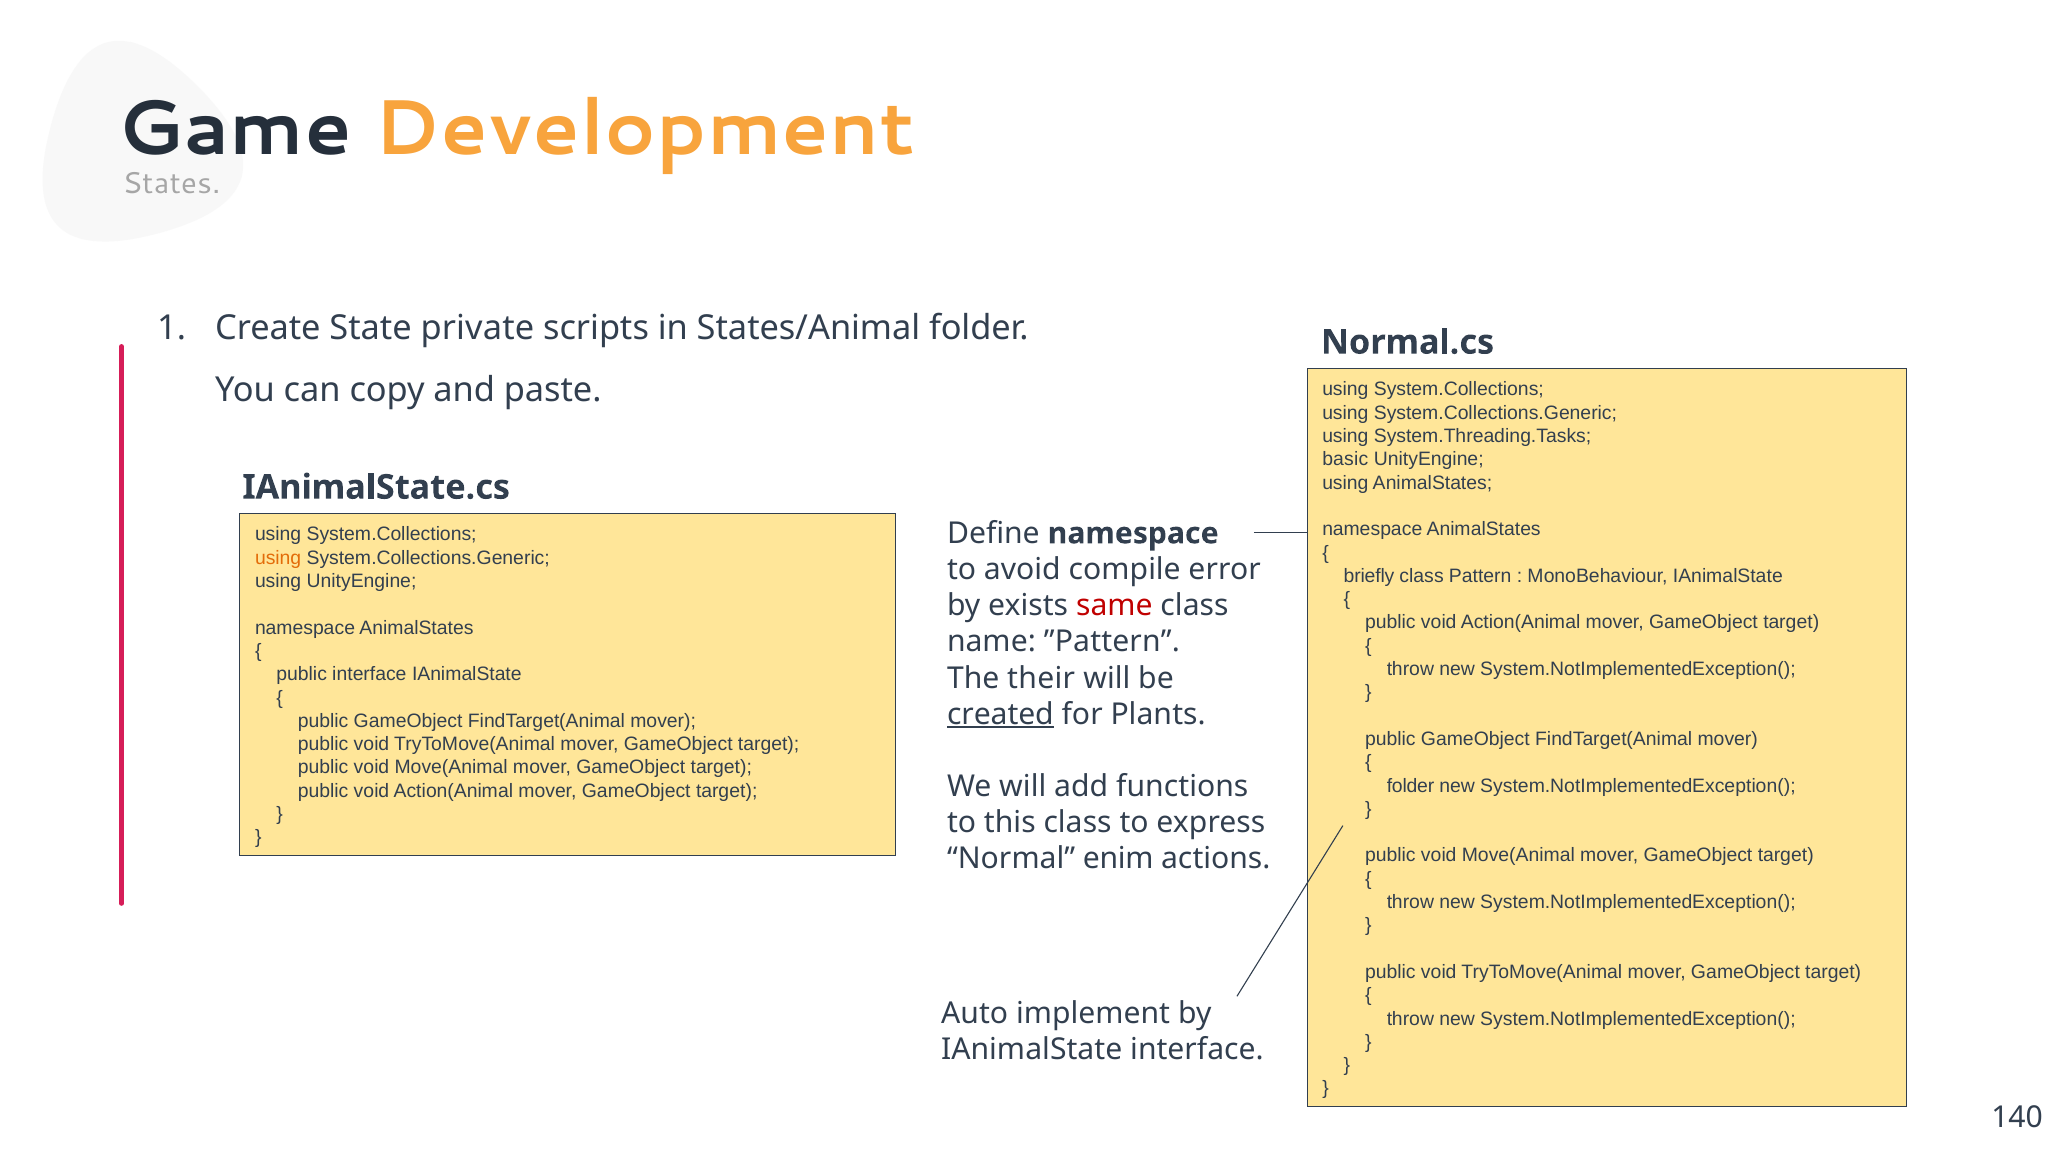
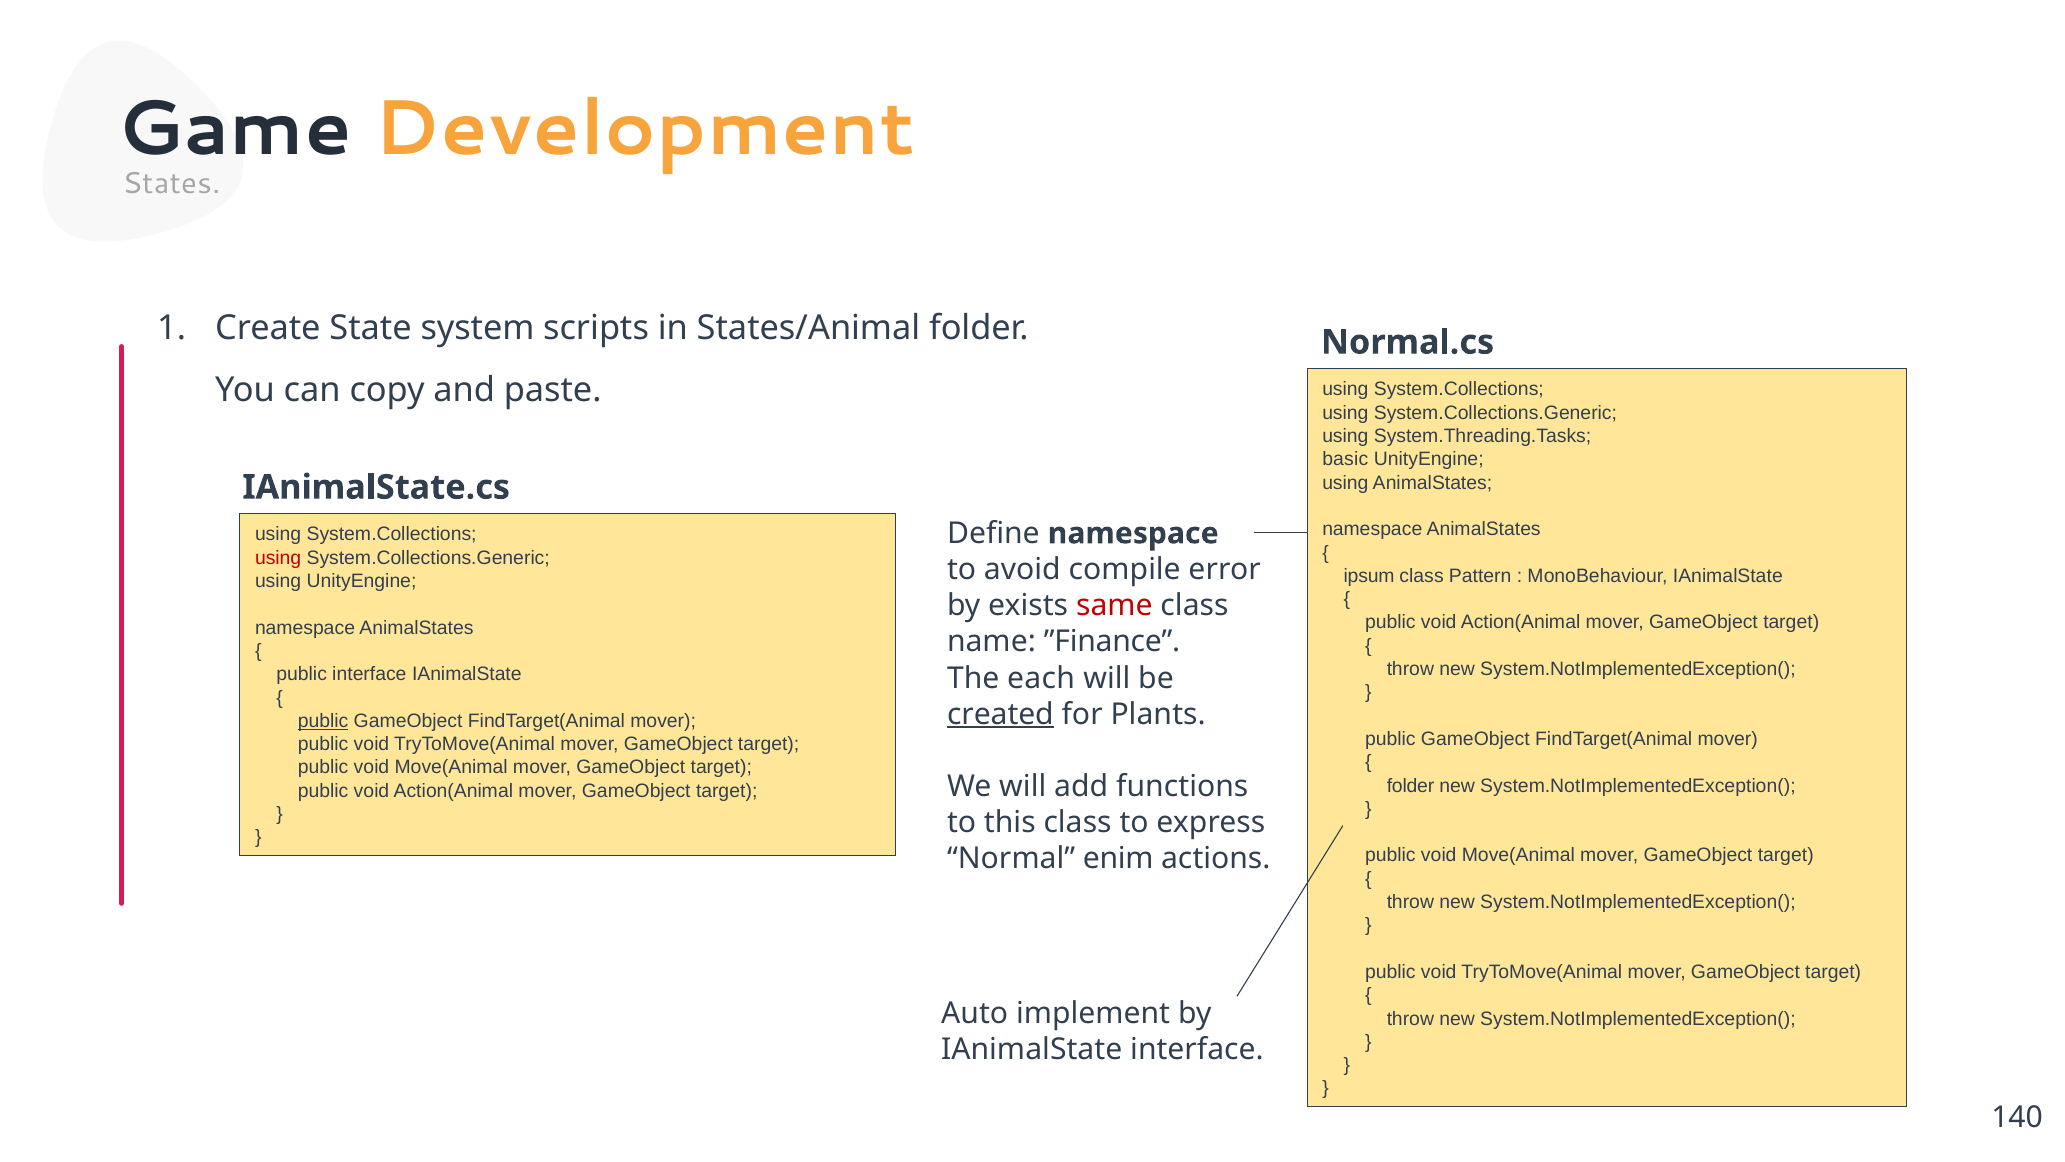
private: private -> system
using at (278, 558) colour: orange -> red
briefly: briefly -> ipsum
”Pattern: ”Pattern -> ”Finance
their: their -> each
public at (323, 721) underline: none -> present
